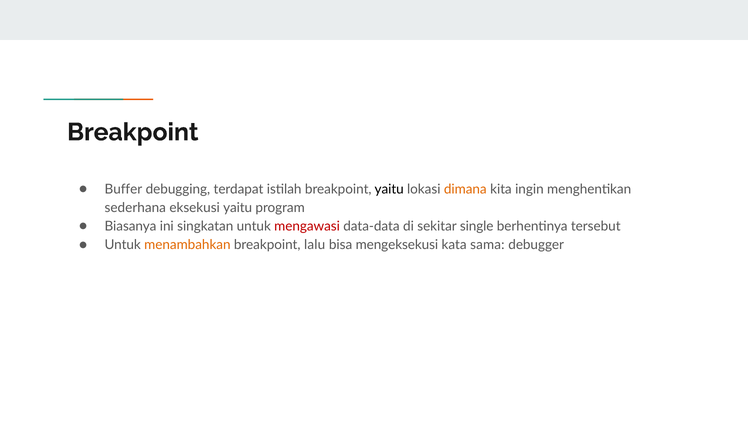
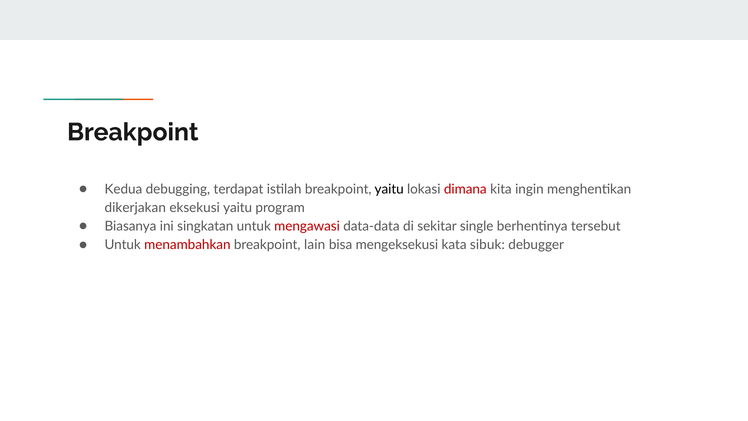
Buffer: Buffer -> Kedua
dimana colour: orange -> red
sederhana: sederhana -> dikerjakan
menambahkan colour: orange -> red
lalu: lalu -> lain
sama: sama -> sibuk
